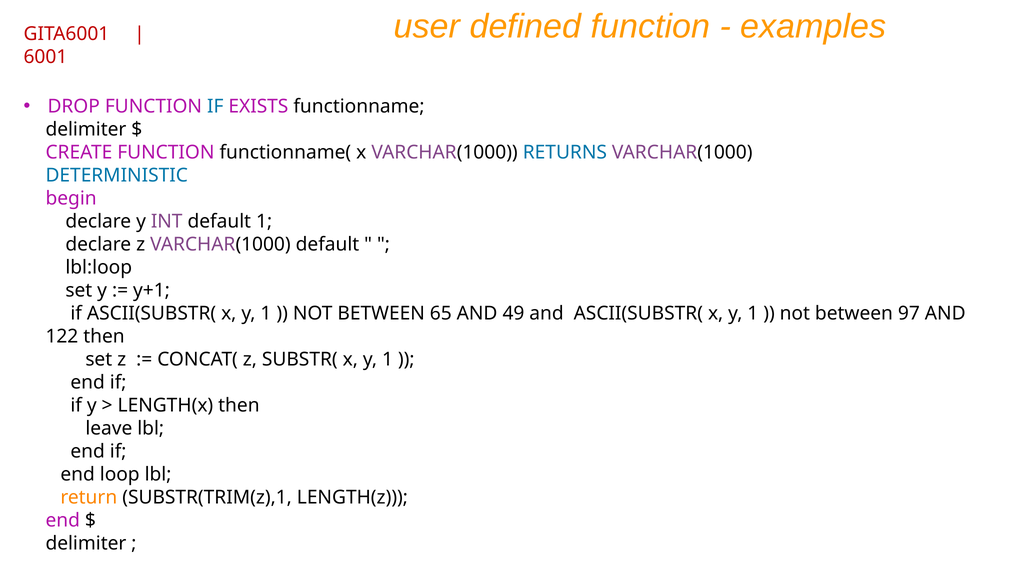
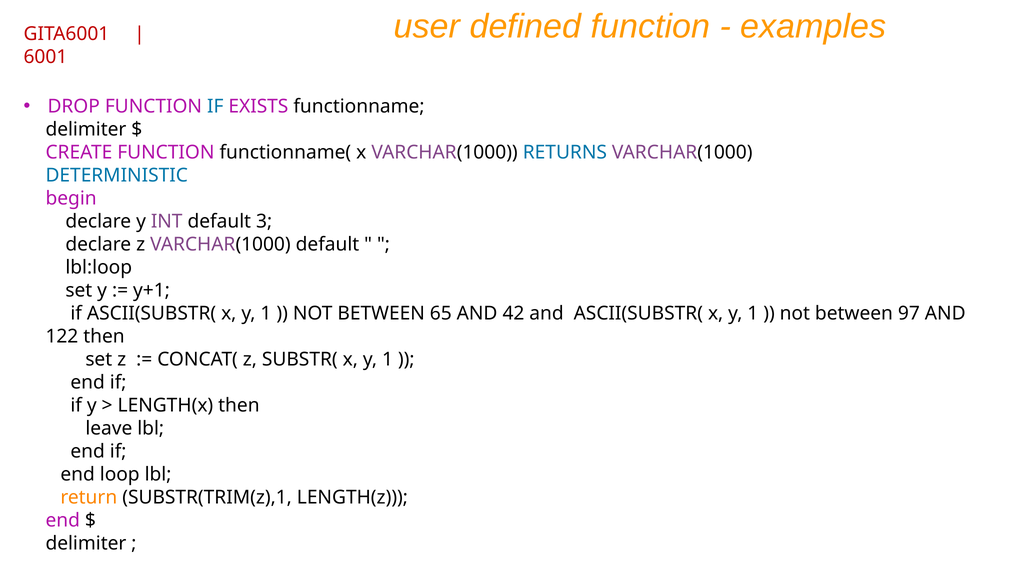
default 1: 1 -> 3
49: 49 -> 42
